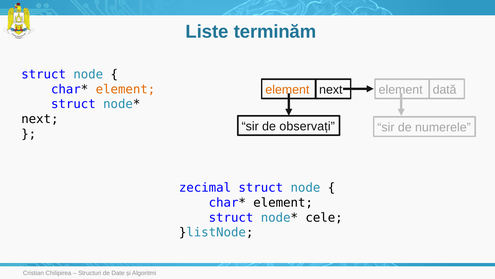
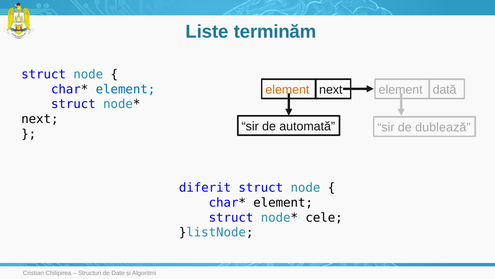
element at (125, 89) colour: orange -> blue
observați: observați -> automată
numerele: numerele -> dublează
zecimal: zecimal -> diferit
